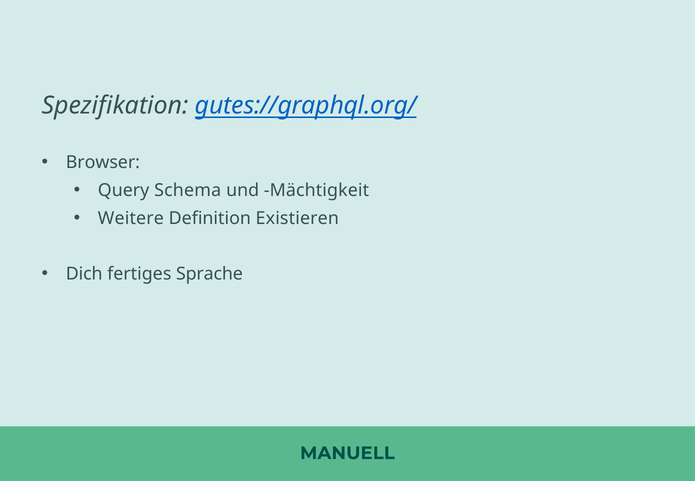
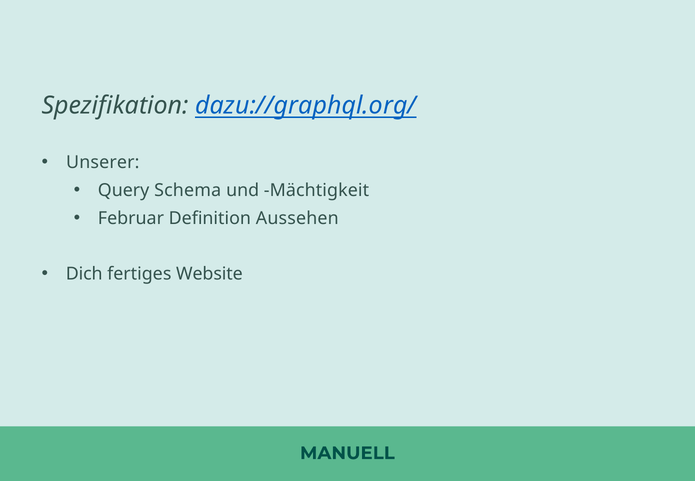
gutes://graphql.org/: gutes://graphql.org/ -> dazu://graphql.org/
Browser: Browser -> Unserer
Weitere: Weitere -> Februar
Existieren: Existieren -> Aussehen
Sprache: Sprache -> Website
